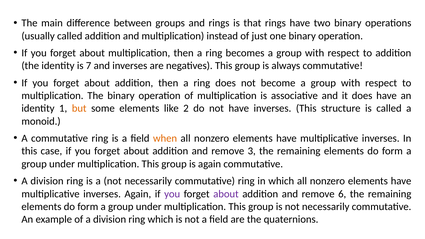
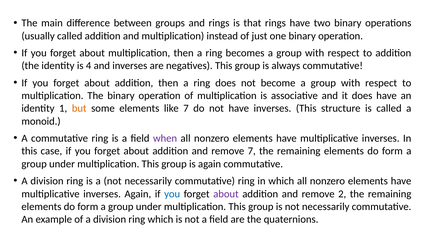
7: 7 -> 4
like 2: 2 -> 7
when colour: orange -> purple
remove 3: 3 -> 7
you at (172, 194) colour: purple -> blue
6: 6 -> 2
